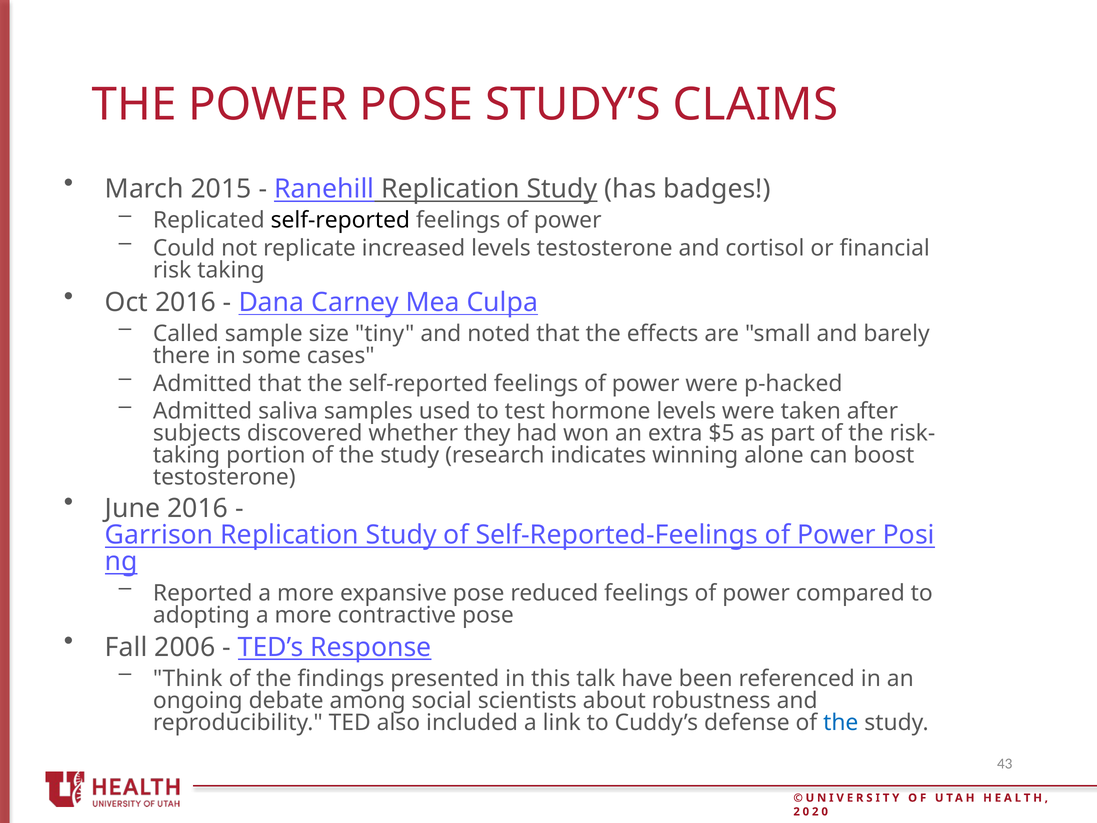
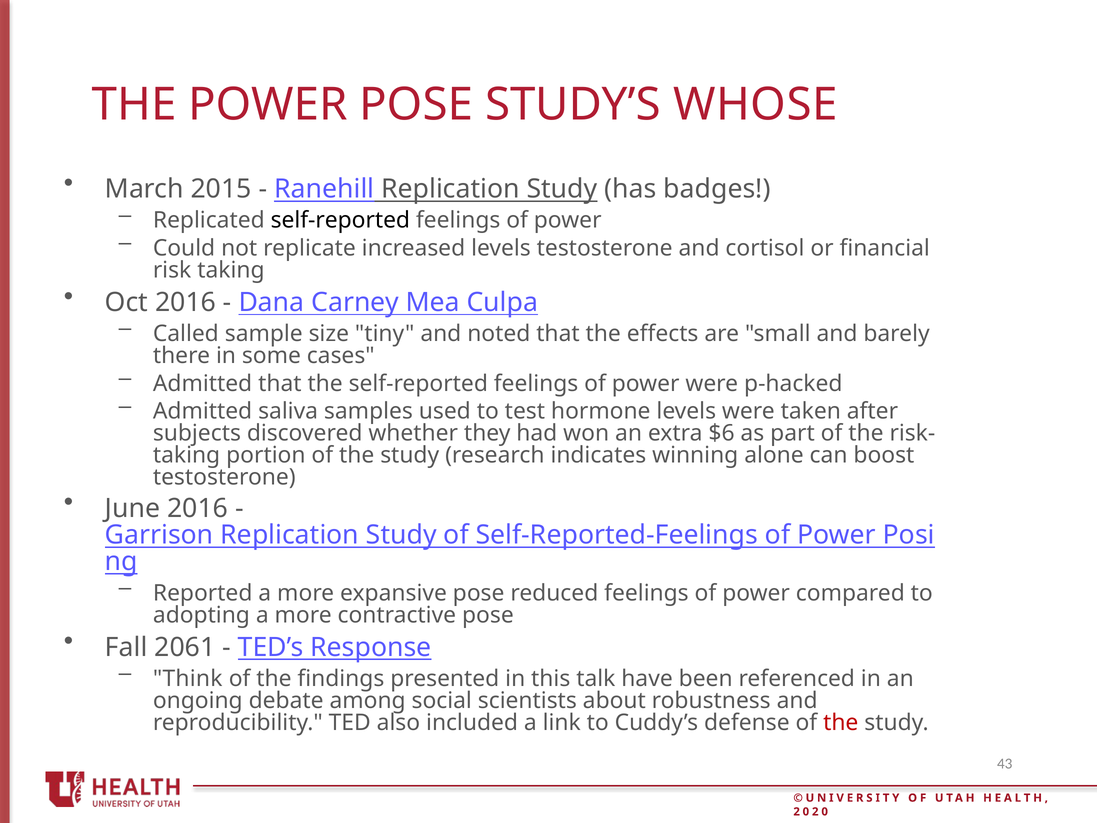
CLAIMS: CLAIMS -> WHOSE
$5: $5 -> $6
2006: 2006 -> 2061
the at (841, 722) colour: blue -> red
